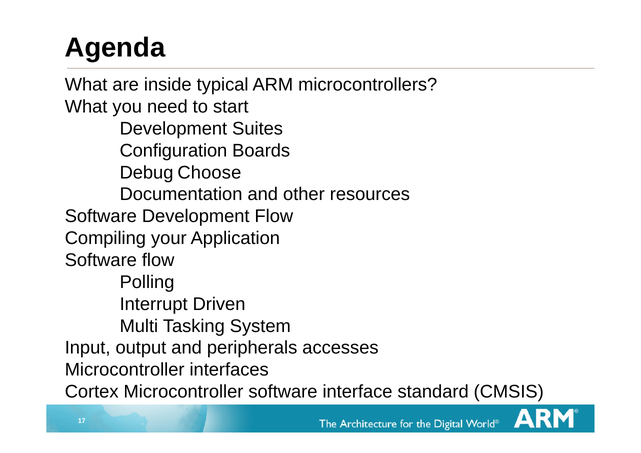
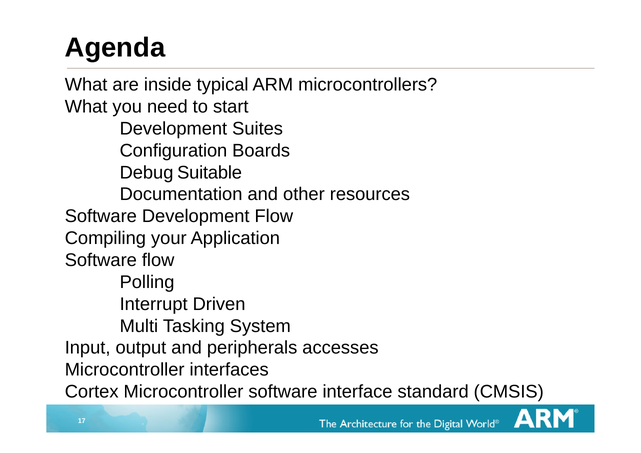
Choose: Choose -> Suitable
